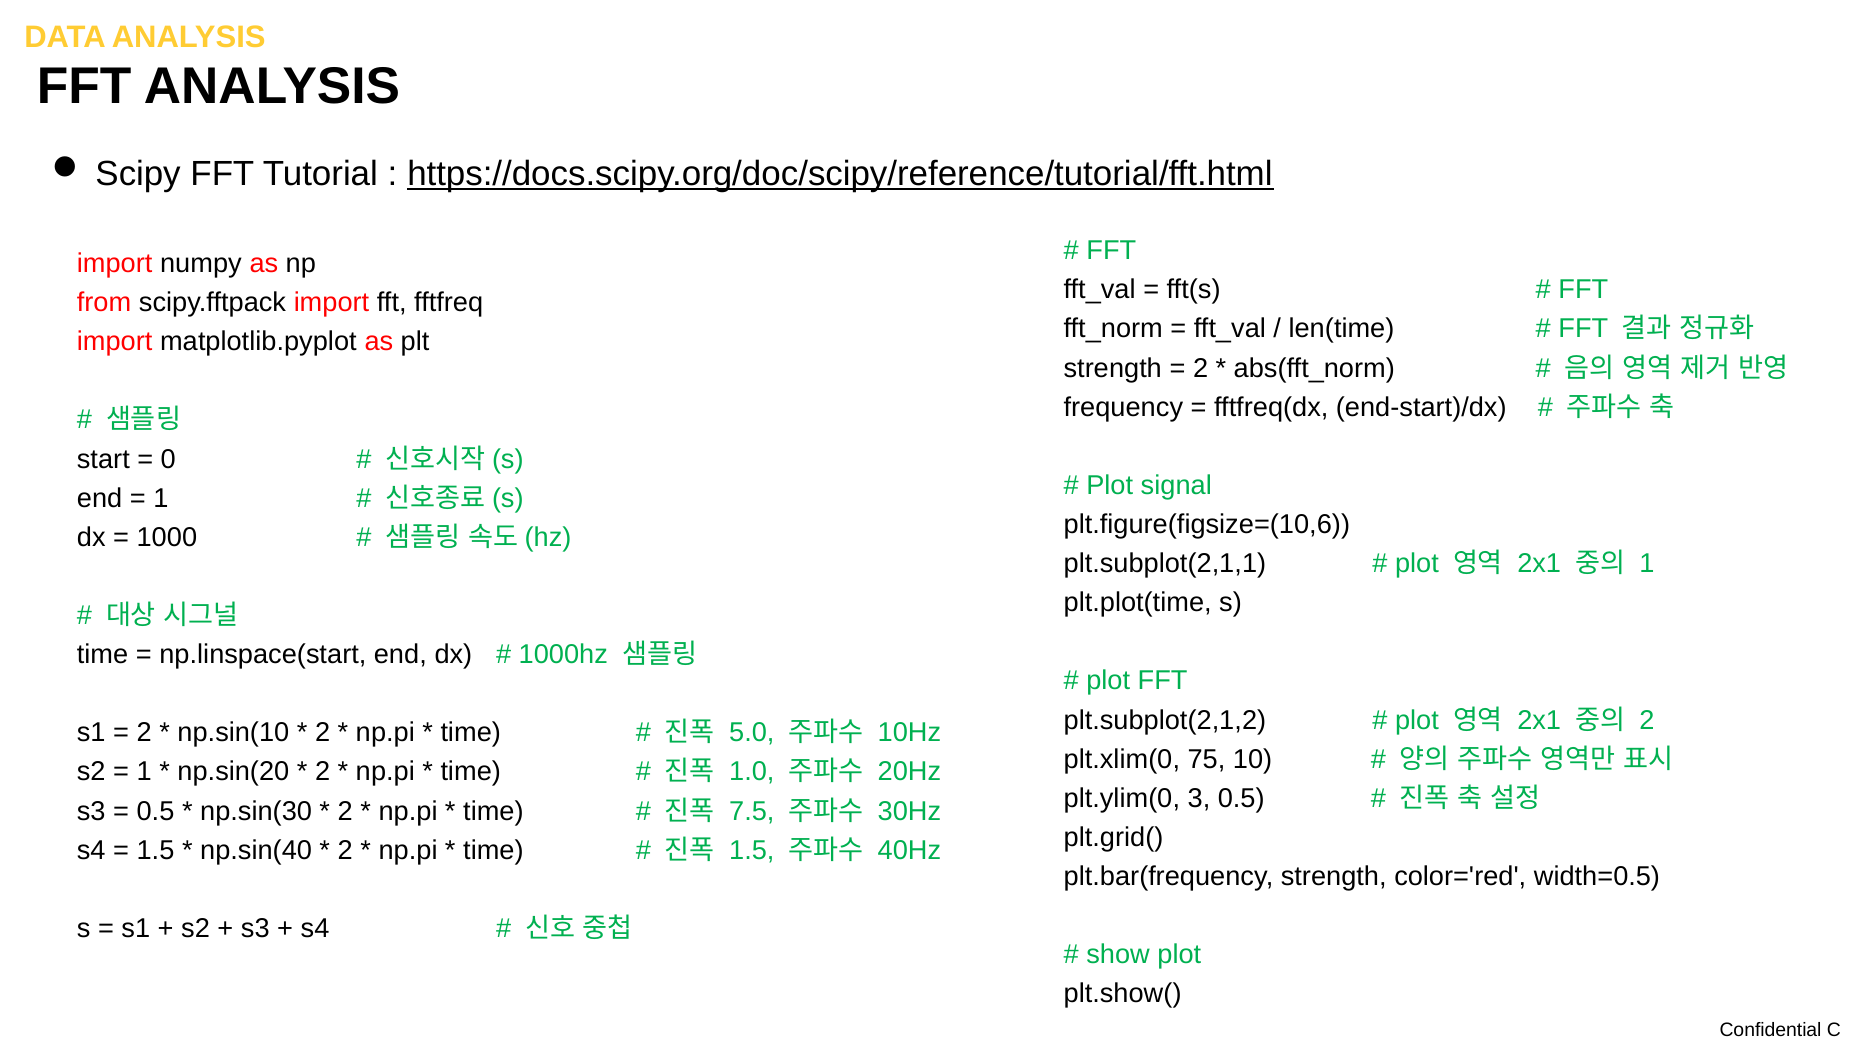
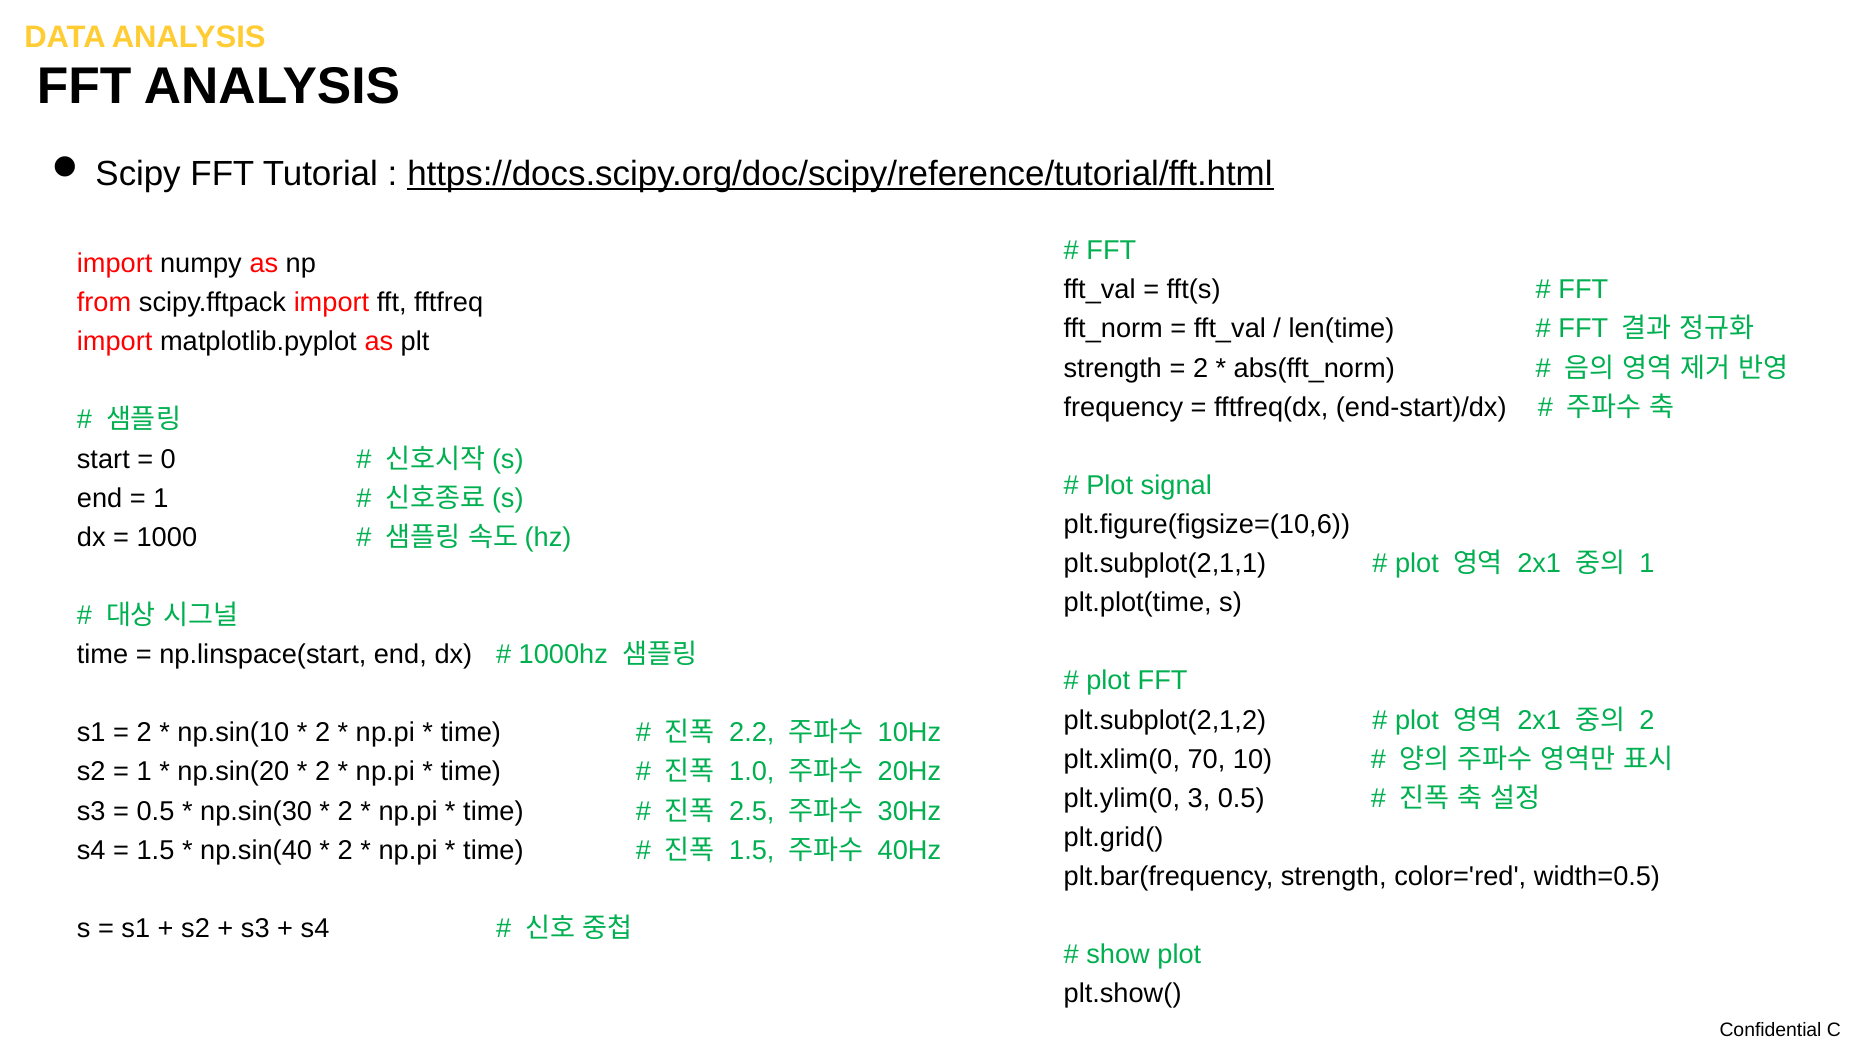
5.0: 5.0 -> 2.2
75: 75 -> 70
7.5: 7.5 -> 2.5
